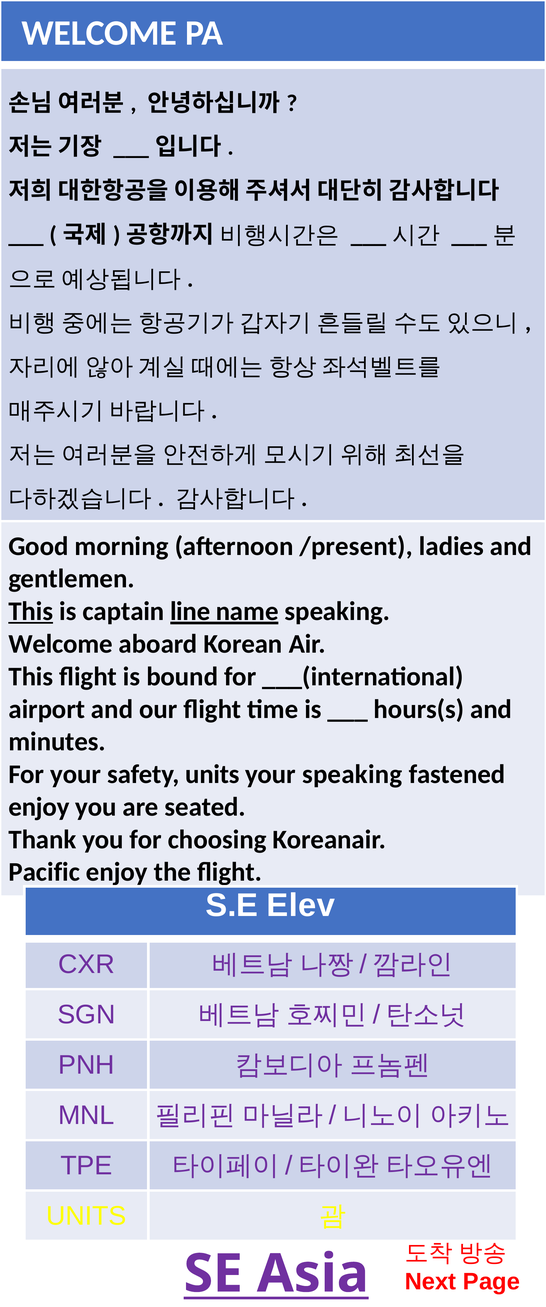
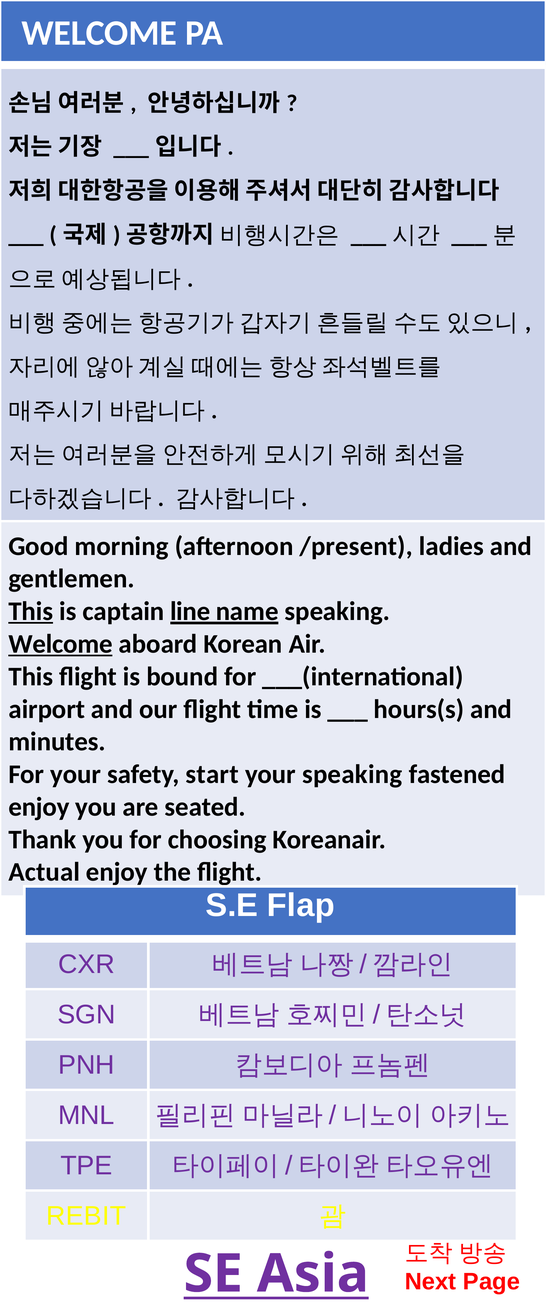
Welcome at (61, 644) underline: none -> present
safety units: units -> start
Pacific: Pacific -> Actual
Elev: Elev -> Flap
UNITS at (86, 1215): UNITS -> REBIT
